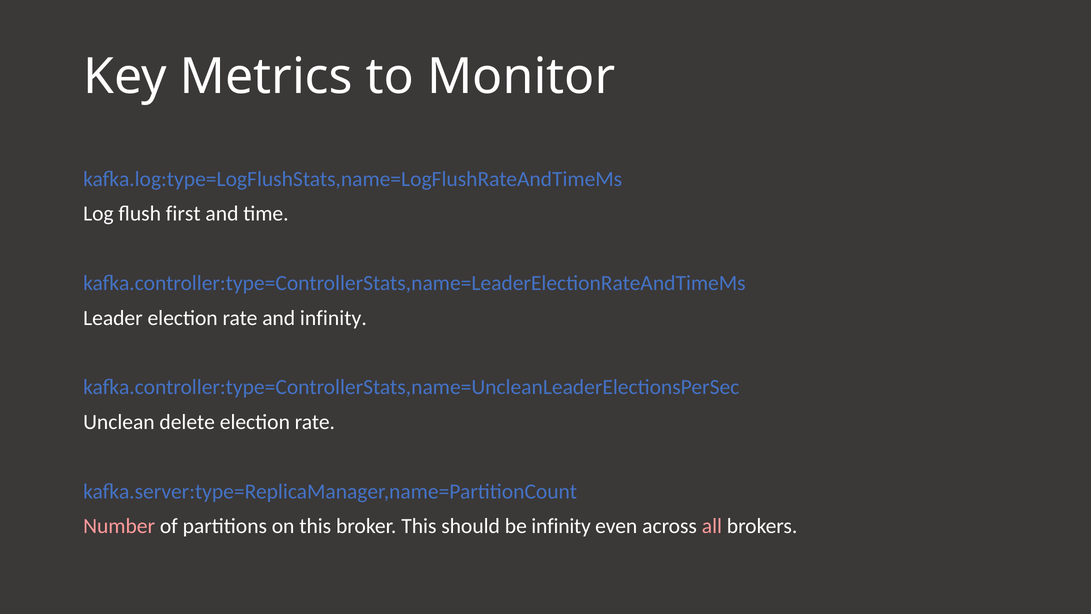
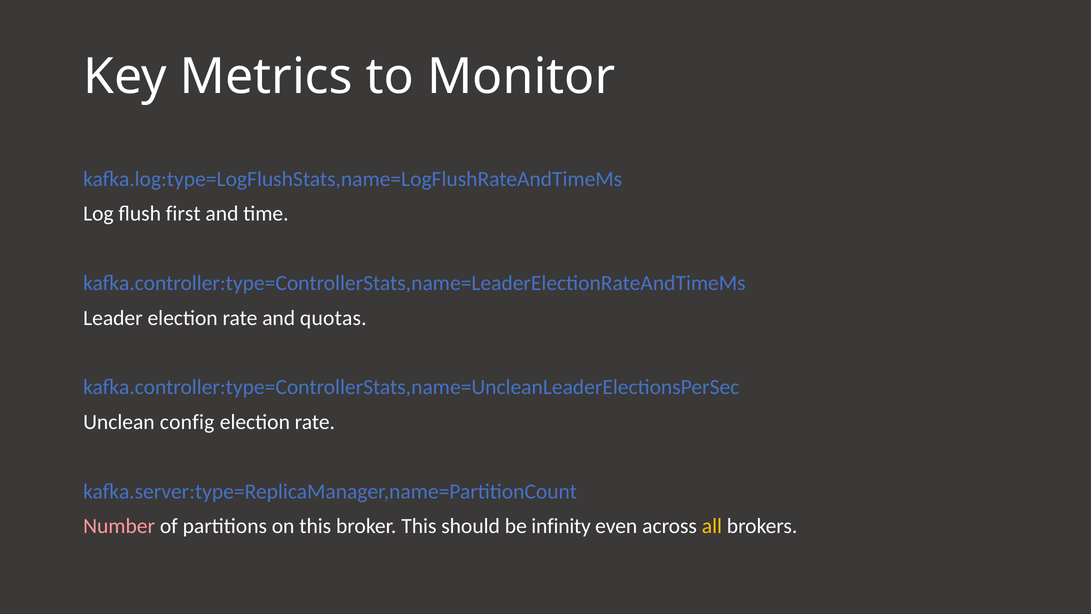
and infinity: infinity -> quotas
delete: delete -> config
all colour: pink -> yellow
